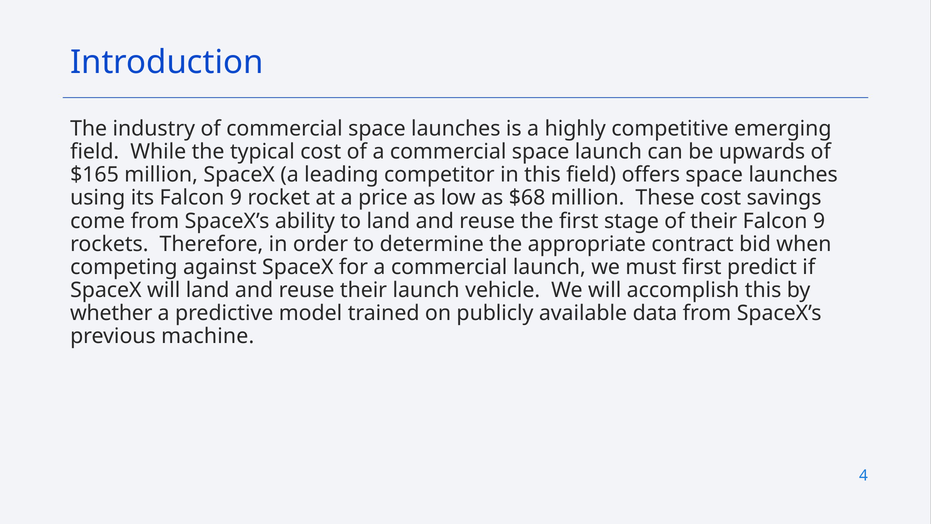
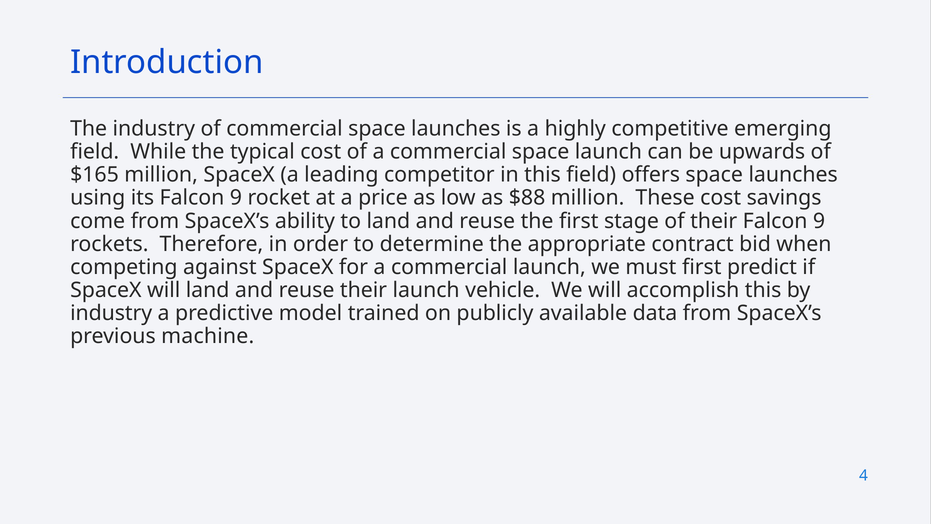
$68: $68 -> $88
whether at (111, 313): whether -> industry
